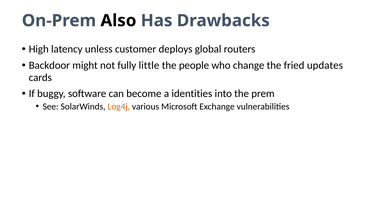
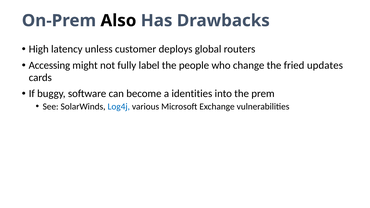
Backdoor: Backdoor -> Accessing
little: little -> label
Log4j colour: orange -> blue
